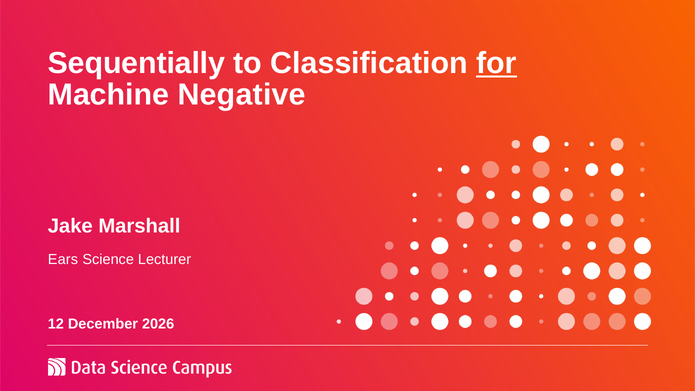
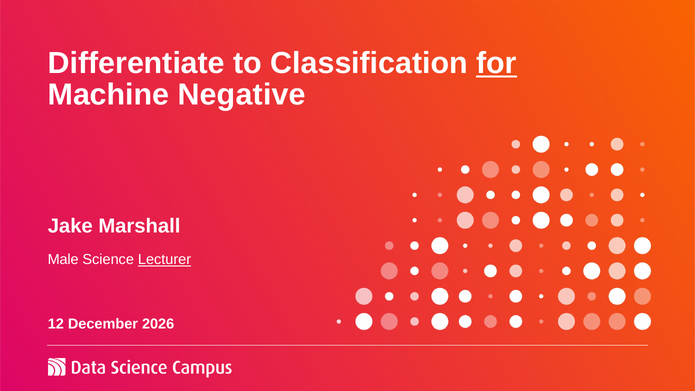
Sequentially: Sequentially -> Differentiate
Ears: Ears -> Male
Lecturer underline: none -> present
